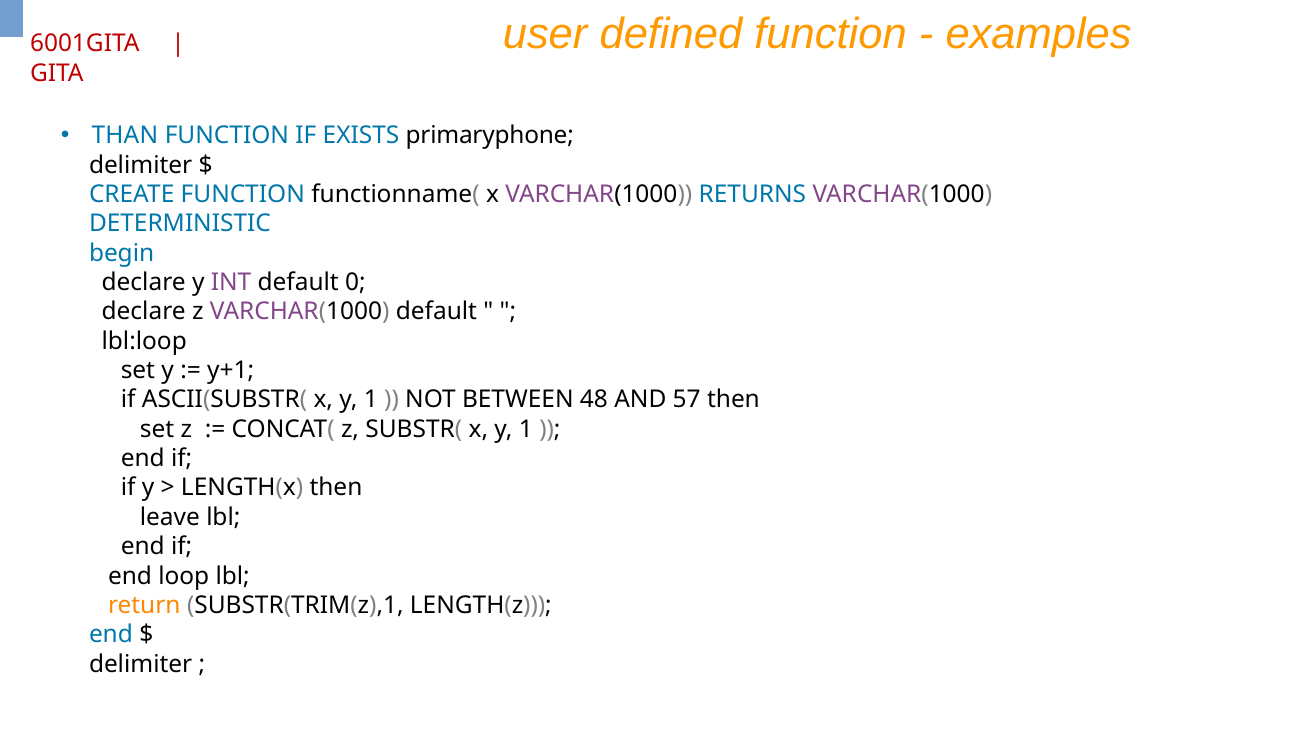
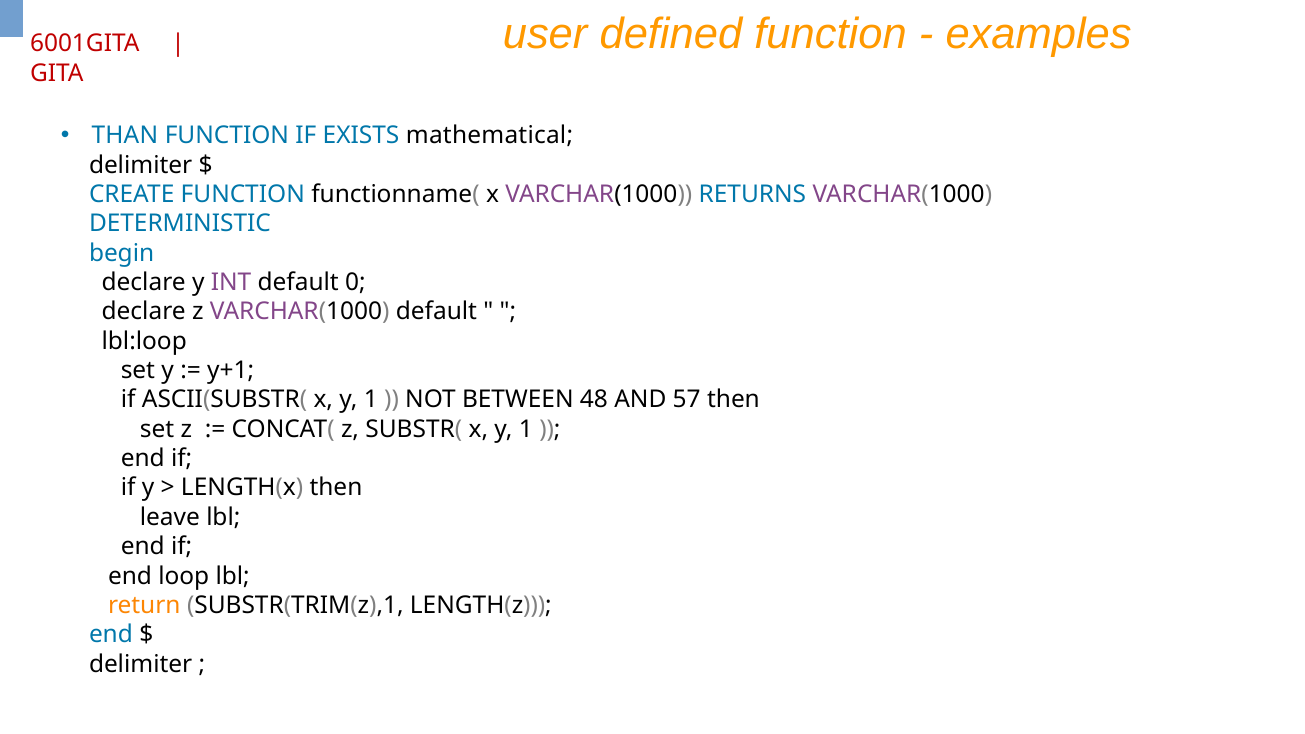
primaryphone: primaryphone -> mathematical
